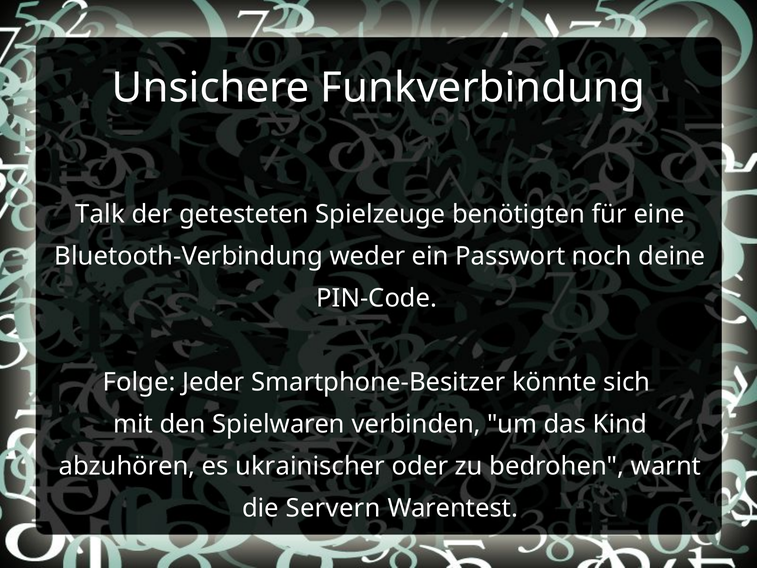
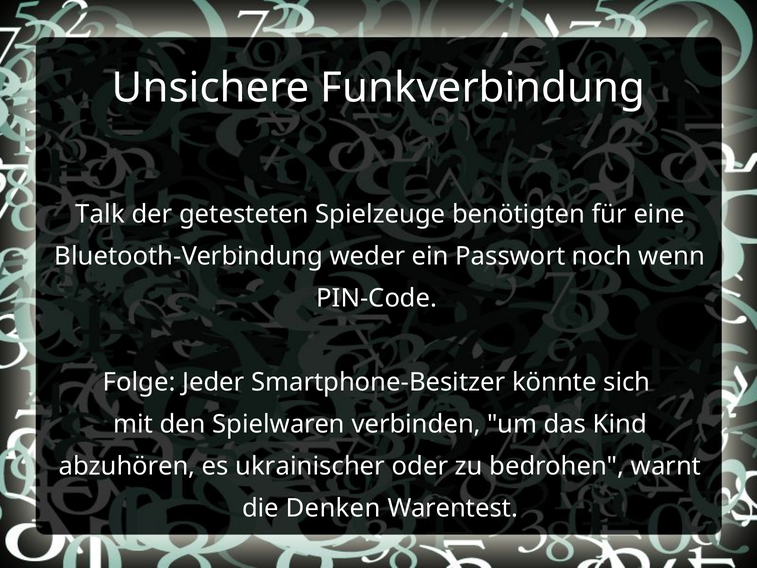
deine: deine -> wenn
Servern: Servern -> Denken
